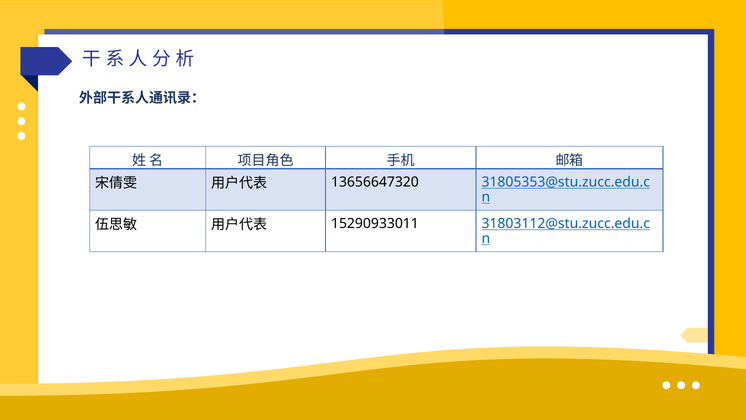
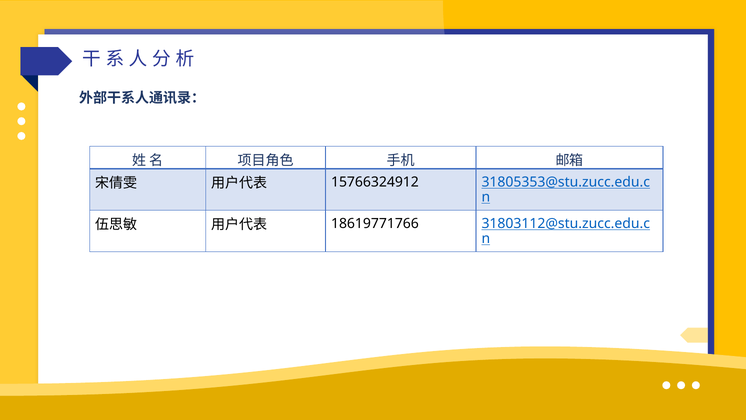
13656647320: 13656647320 -> 15766324912
15290933011: 15290933011 -> 18619771766
